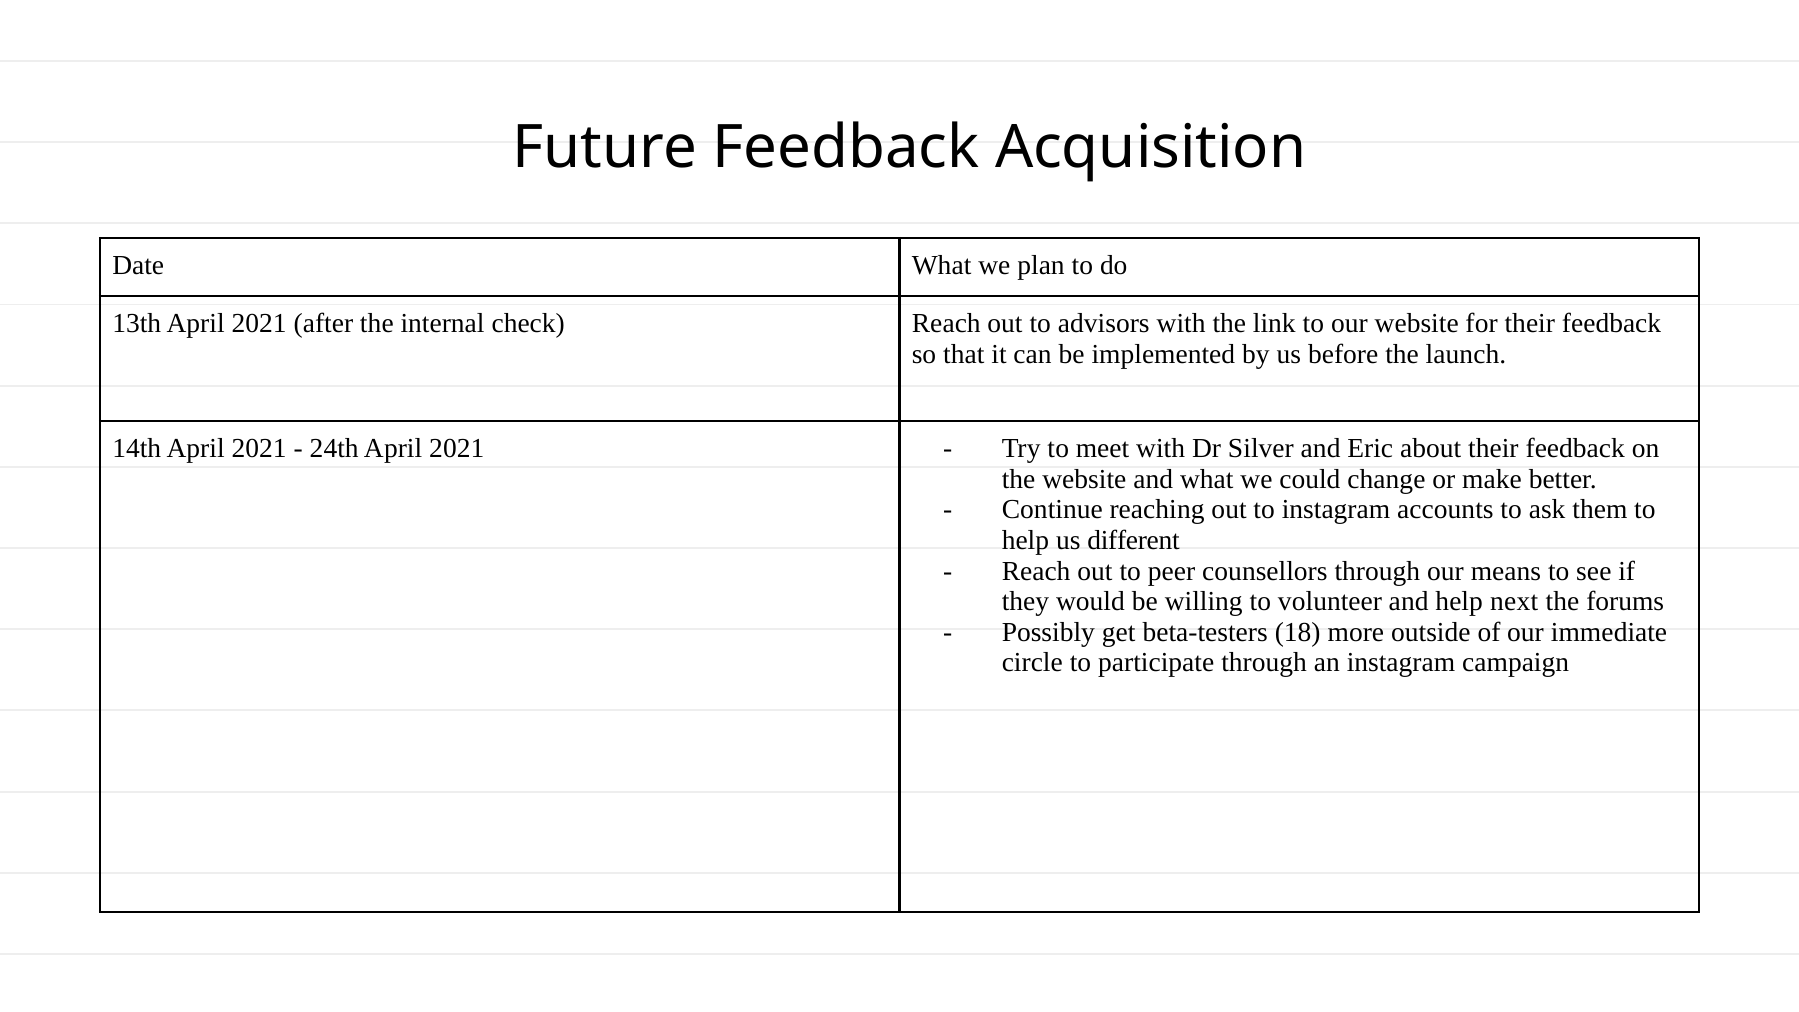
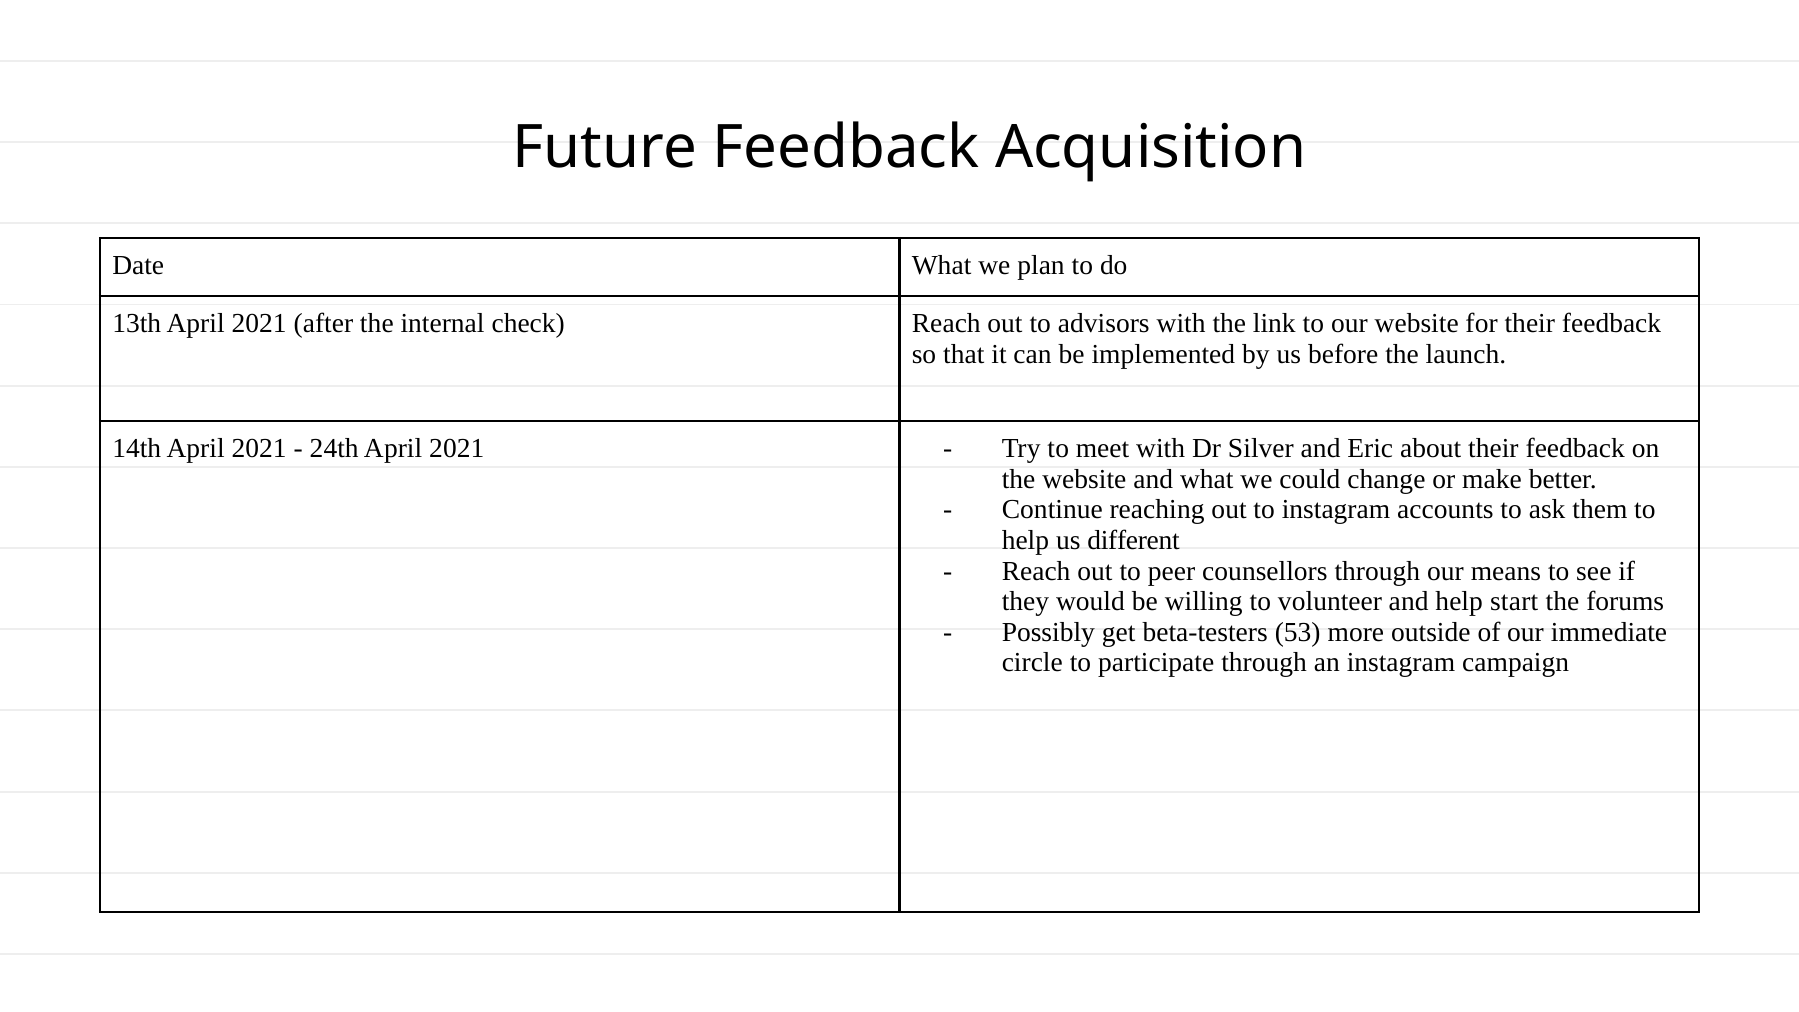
next: next -> start
18: 18 -> 53
